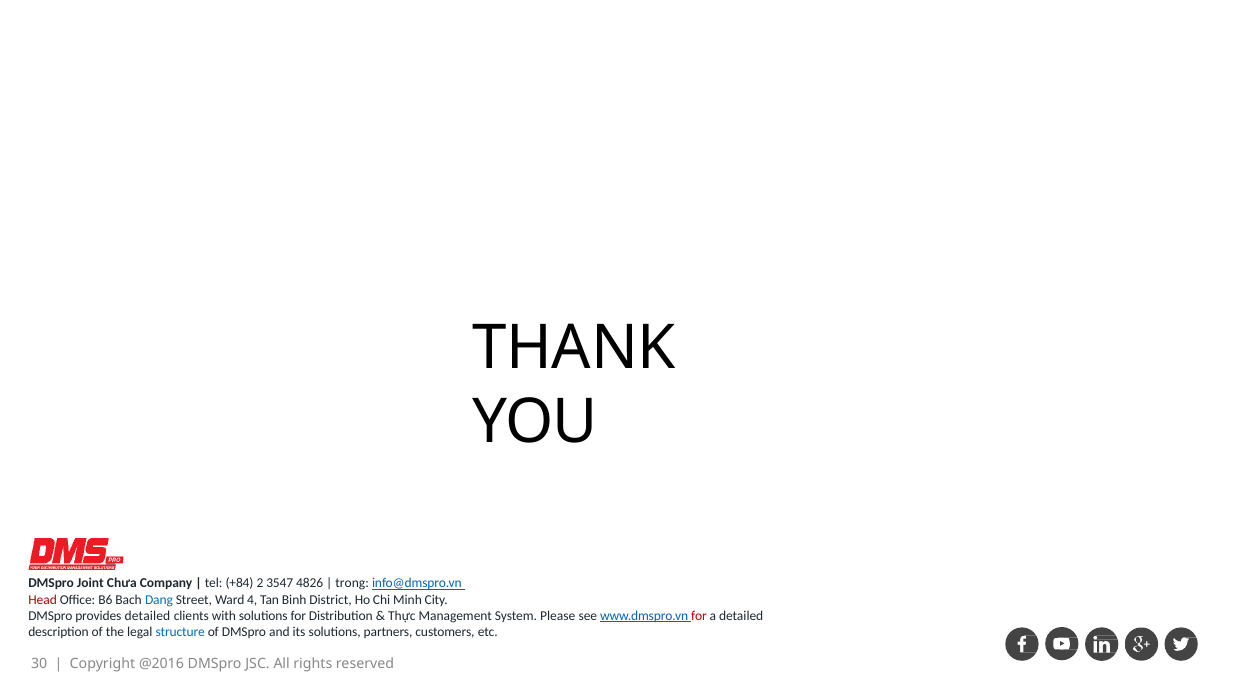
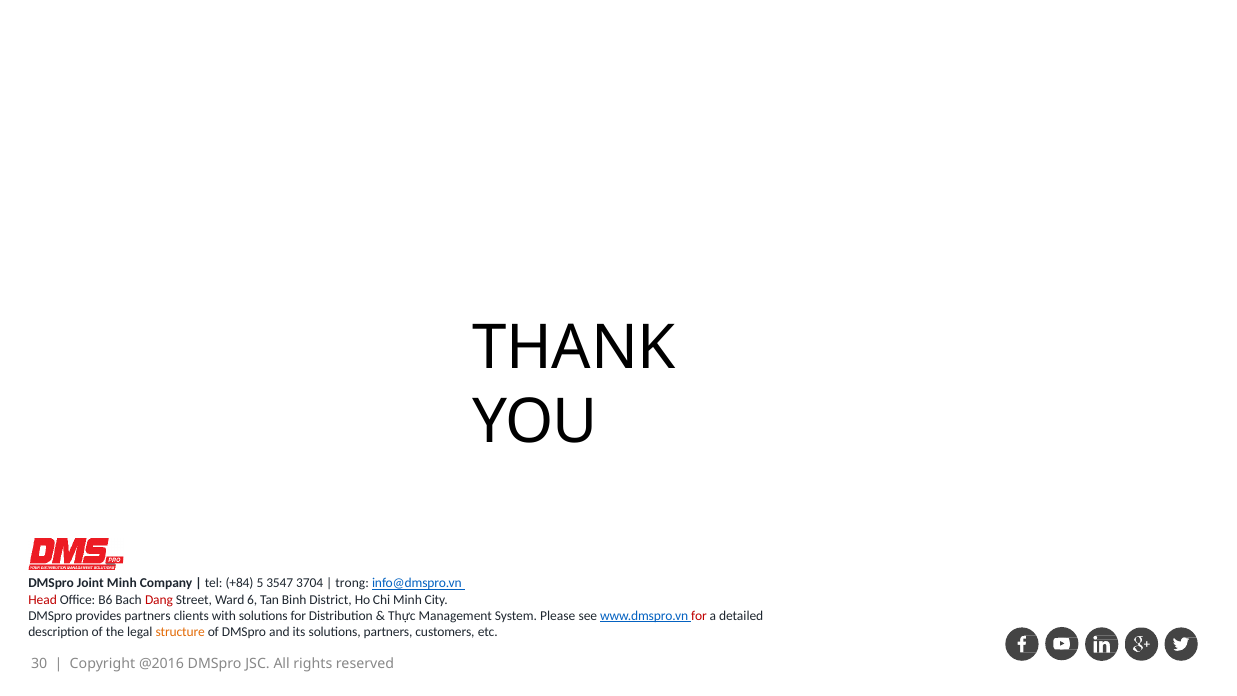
Joint Chưa: Chưa -> Minh
2: 2 -> 5
4826: 4826 -> 3704
Dang colour: blue -> red
4: 4 -> 6
provides detailed: detailed -> partners
structure colour: blue -> orange
